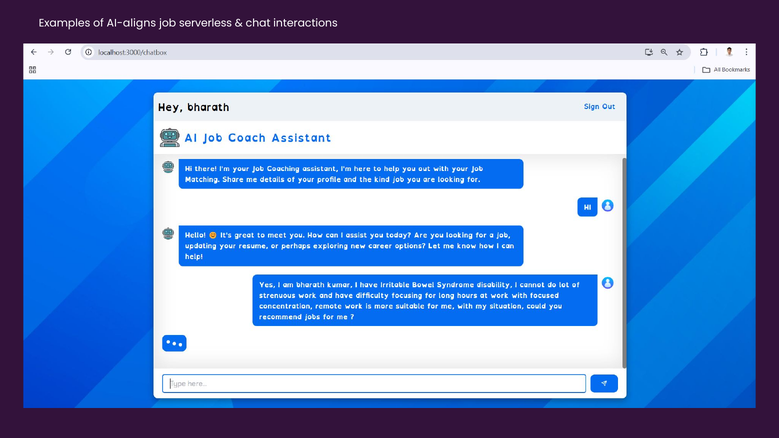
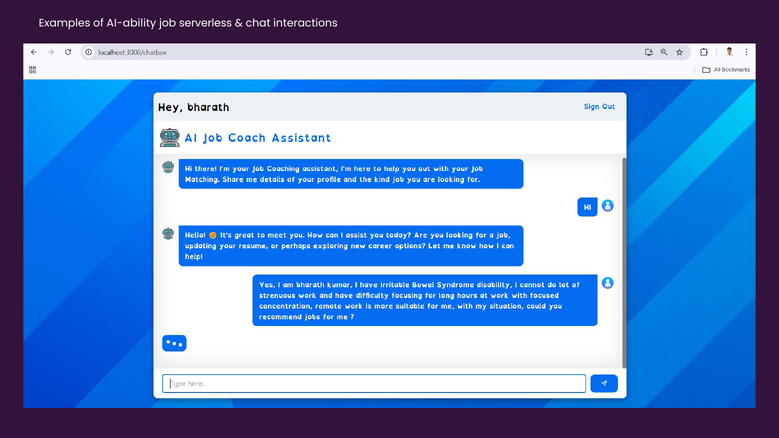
AI-aligns: AI-aligns -> AI-ability
